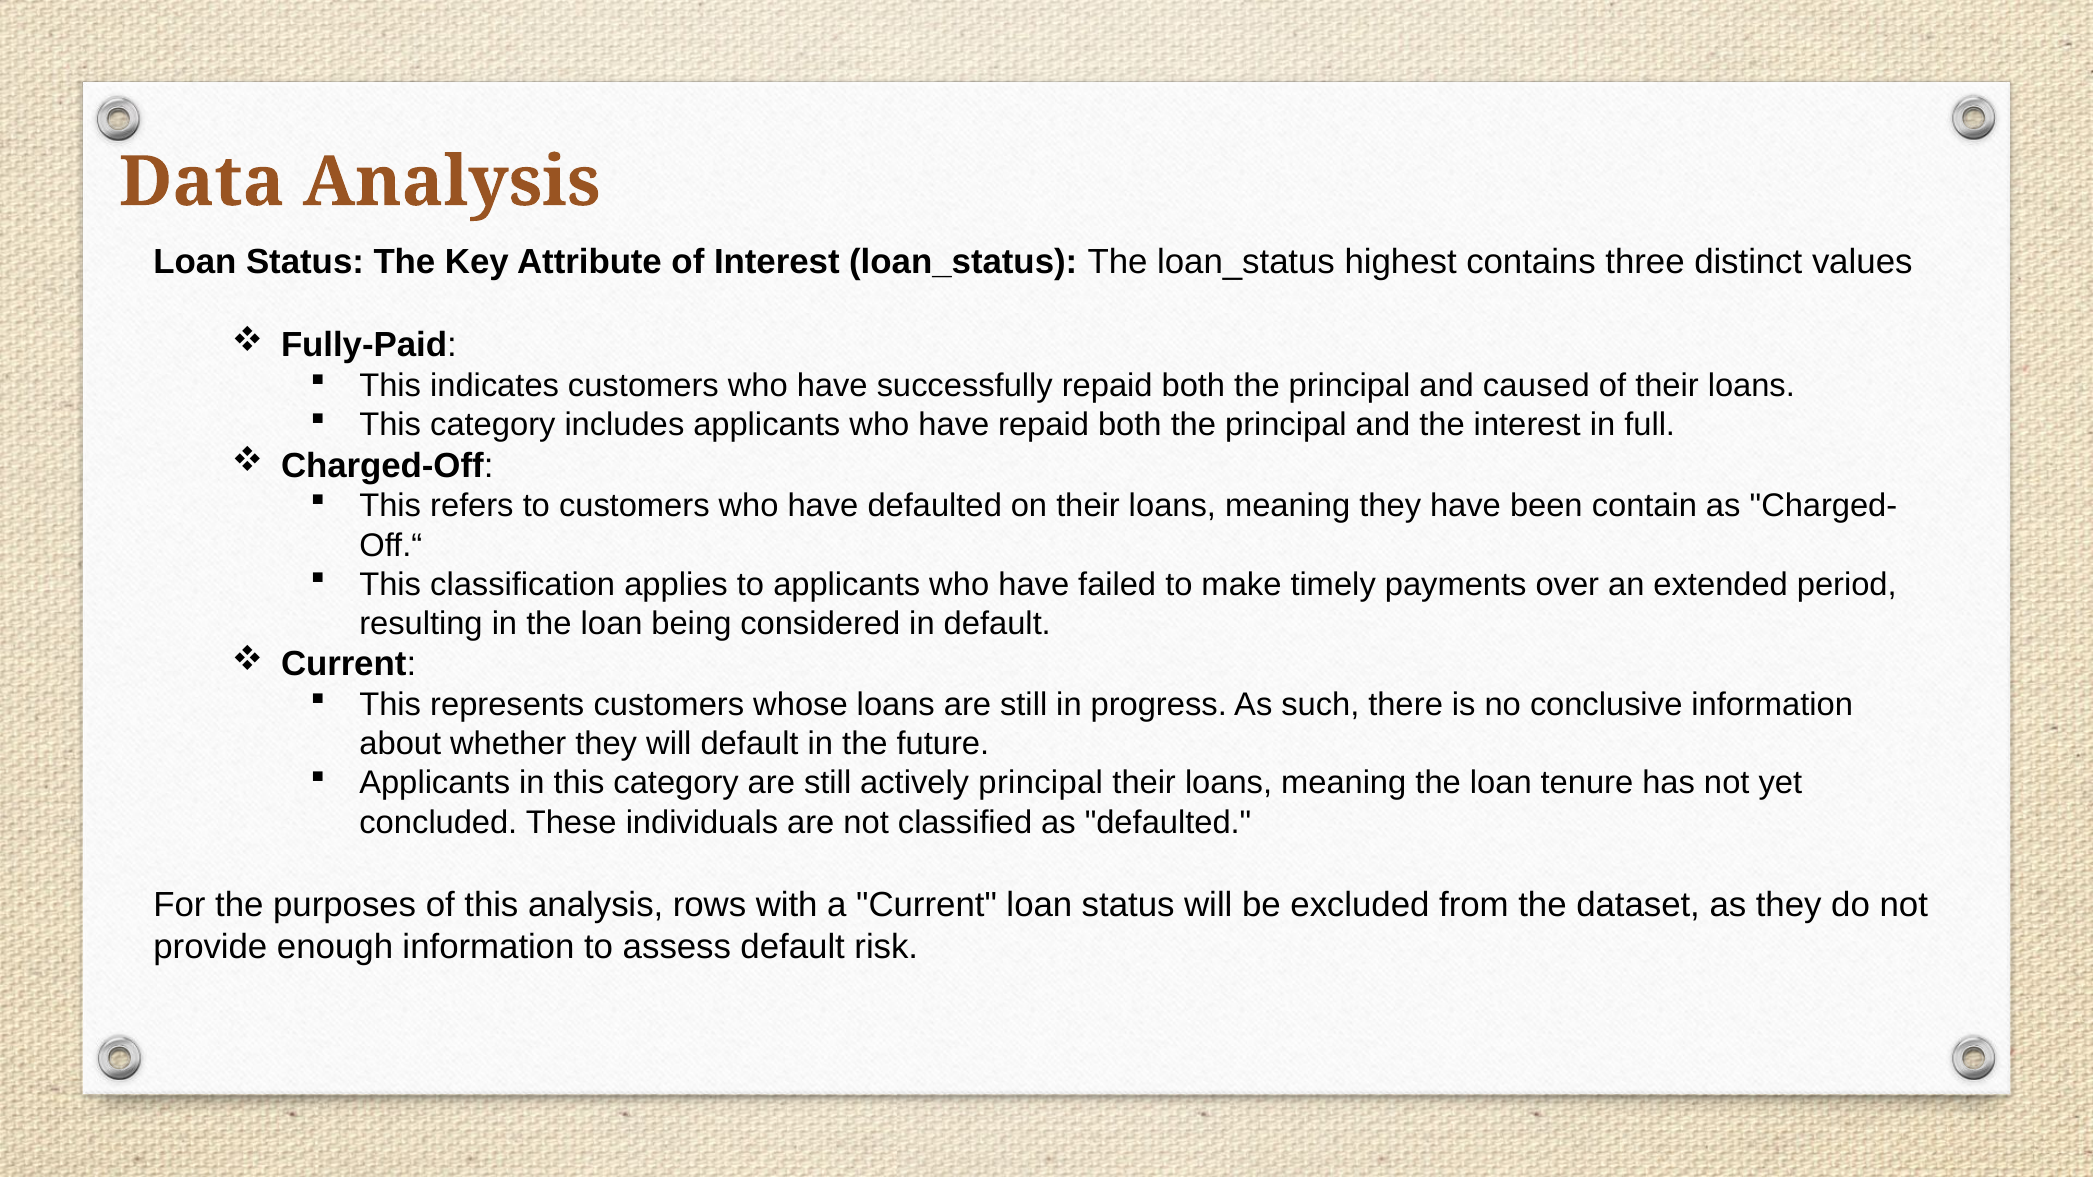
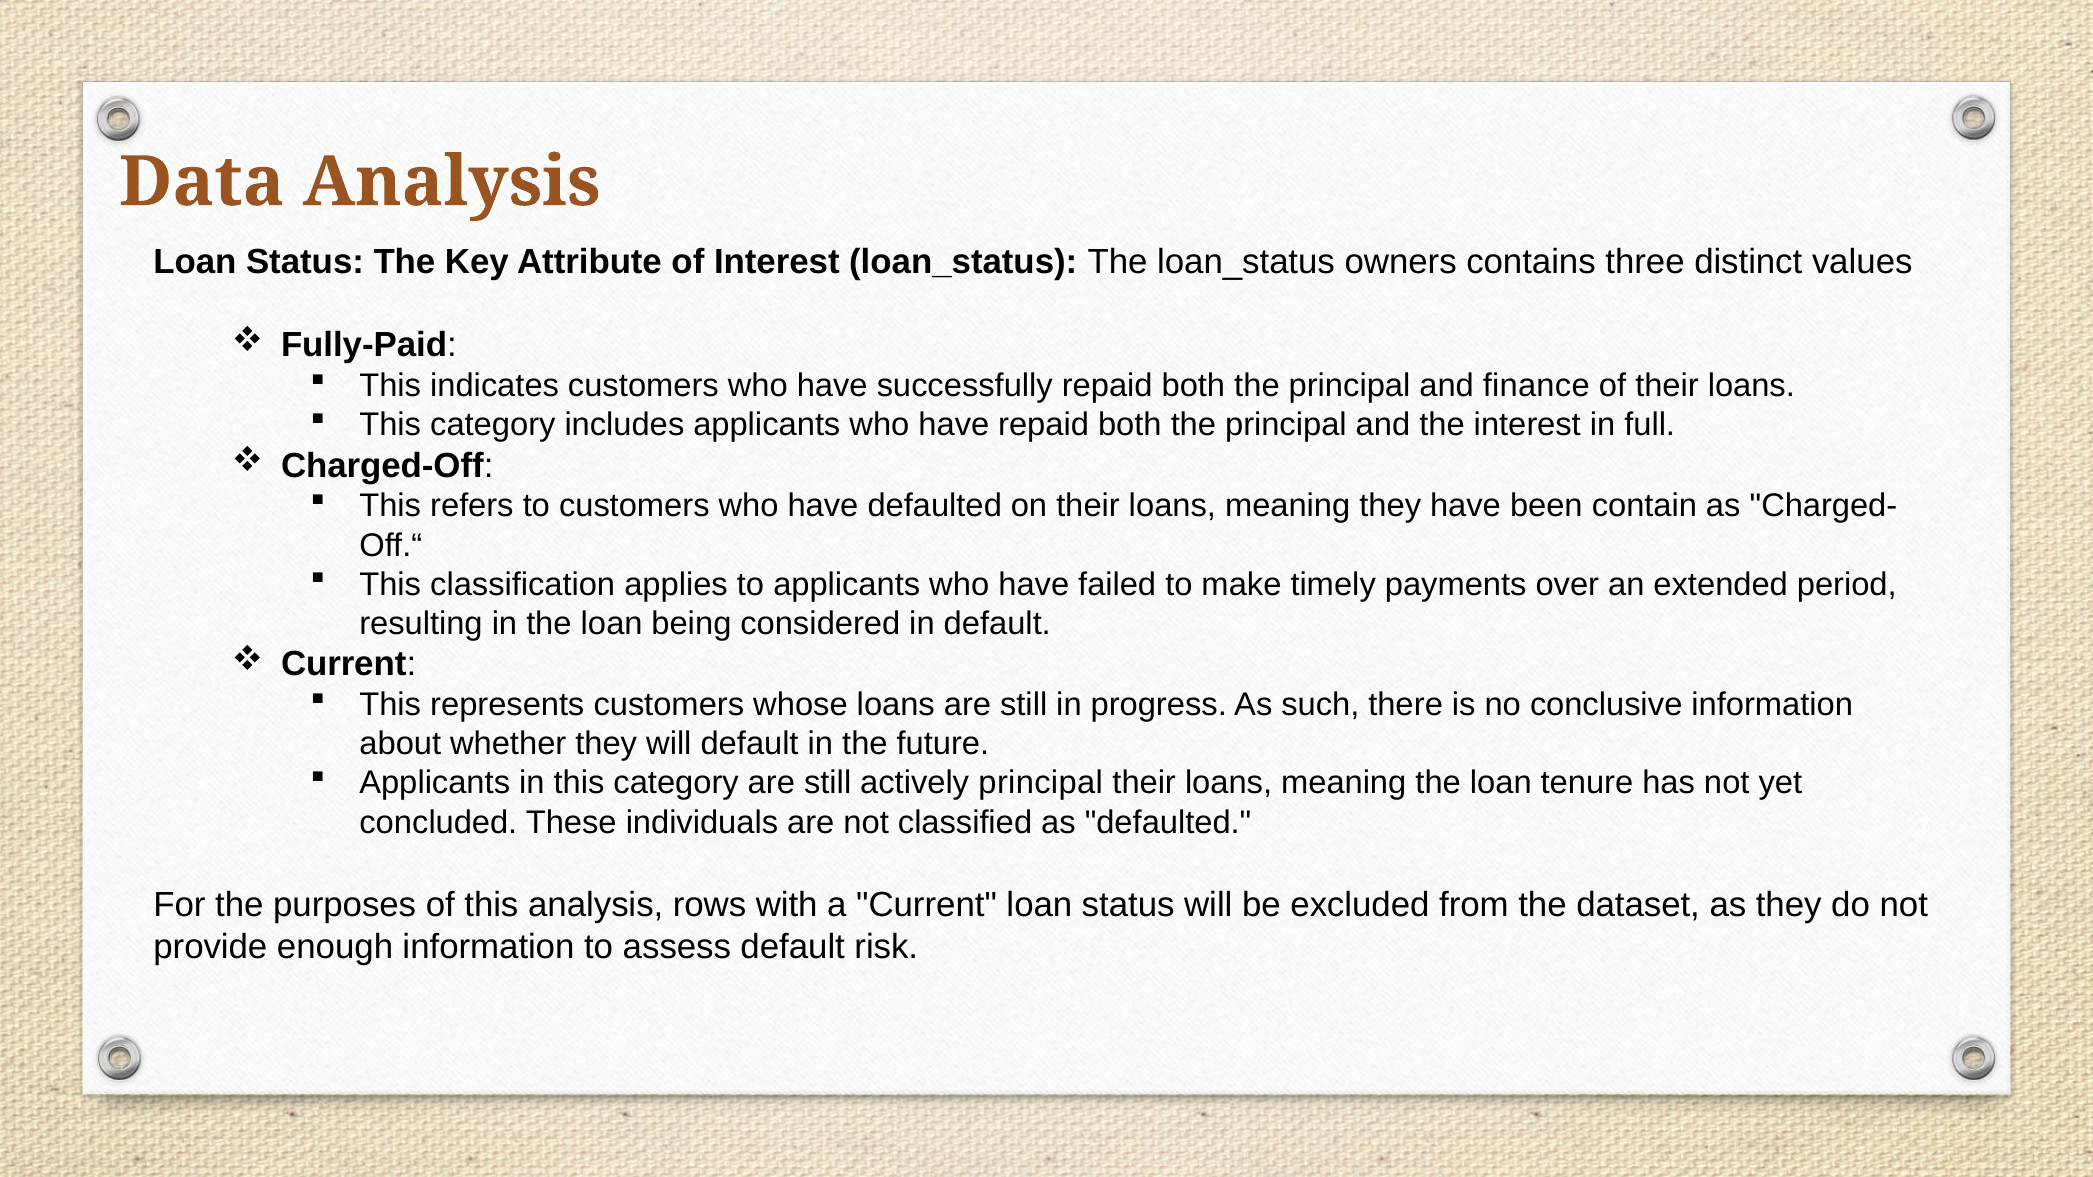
highest: highest -> owners
caused: caused -> finance
